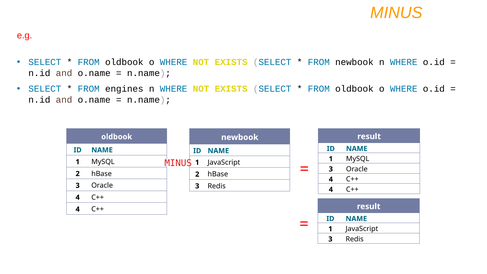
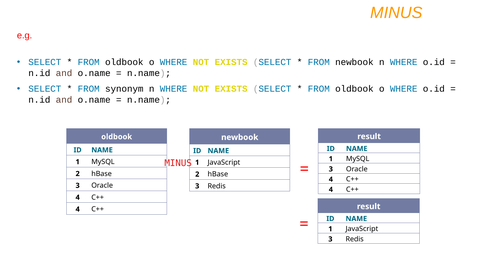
engines: engines -> synonym
